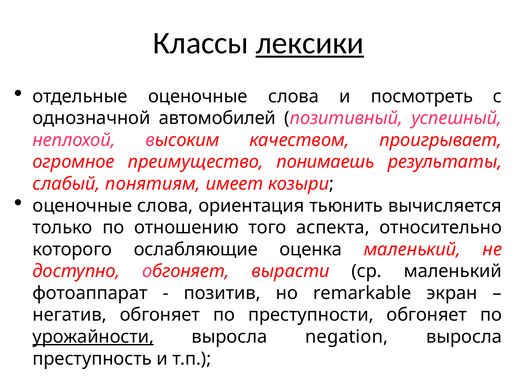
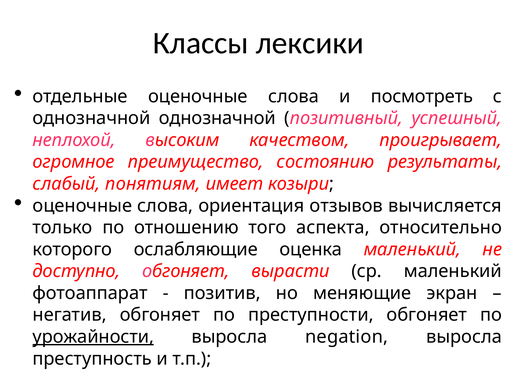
лексики underline: present -> none
однозначной автомобилей: автомобилей -> однозначной
понимаешь: понимаешь -> состоянию
тьюнить: тьюнить -> отзывов
remarkable: remarkable -> меняющие
